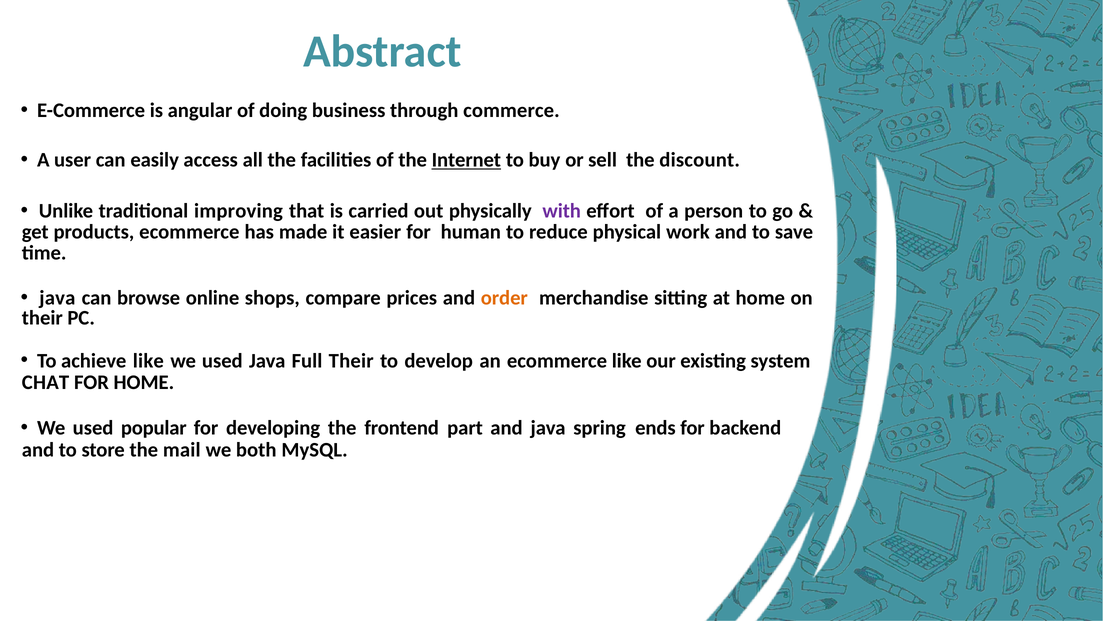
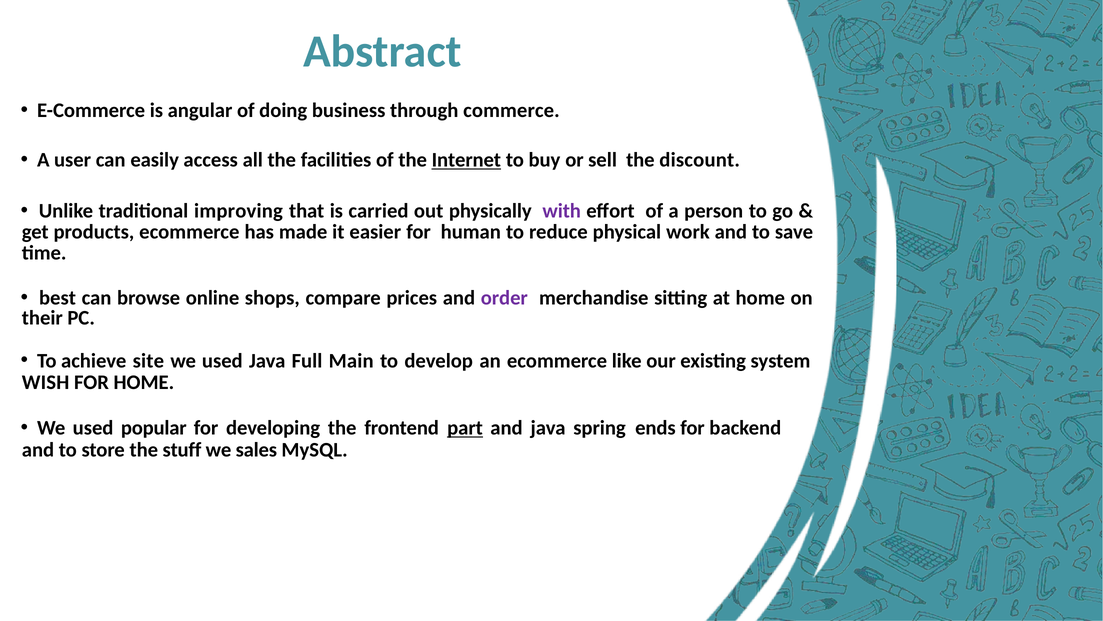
java at (57, 298): java -> best
order colour: orange -> purple
achieve like: like -> site
Full Their: Their -> Main
CHAT: CHAT -> WISH
part underline: none -> present
mail: mail -> stuff
both: both -> sales
